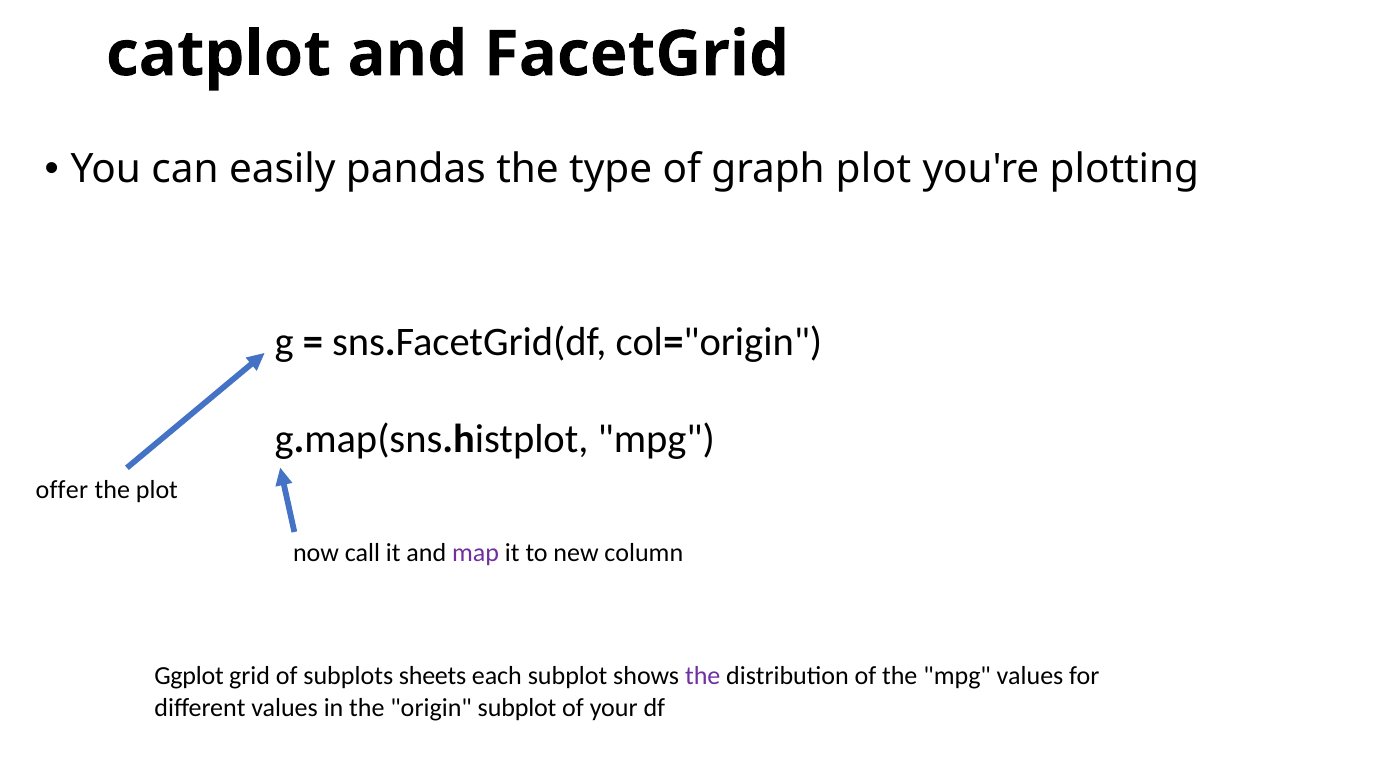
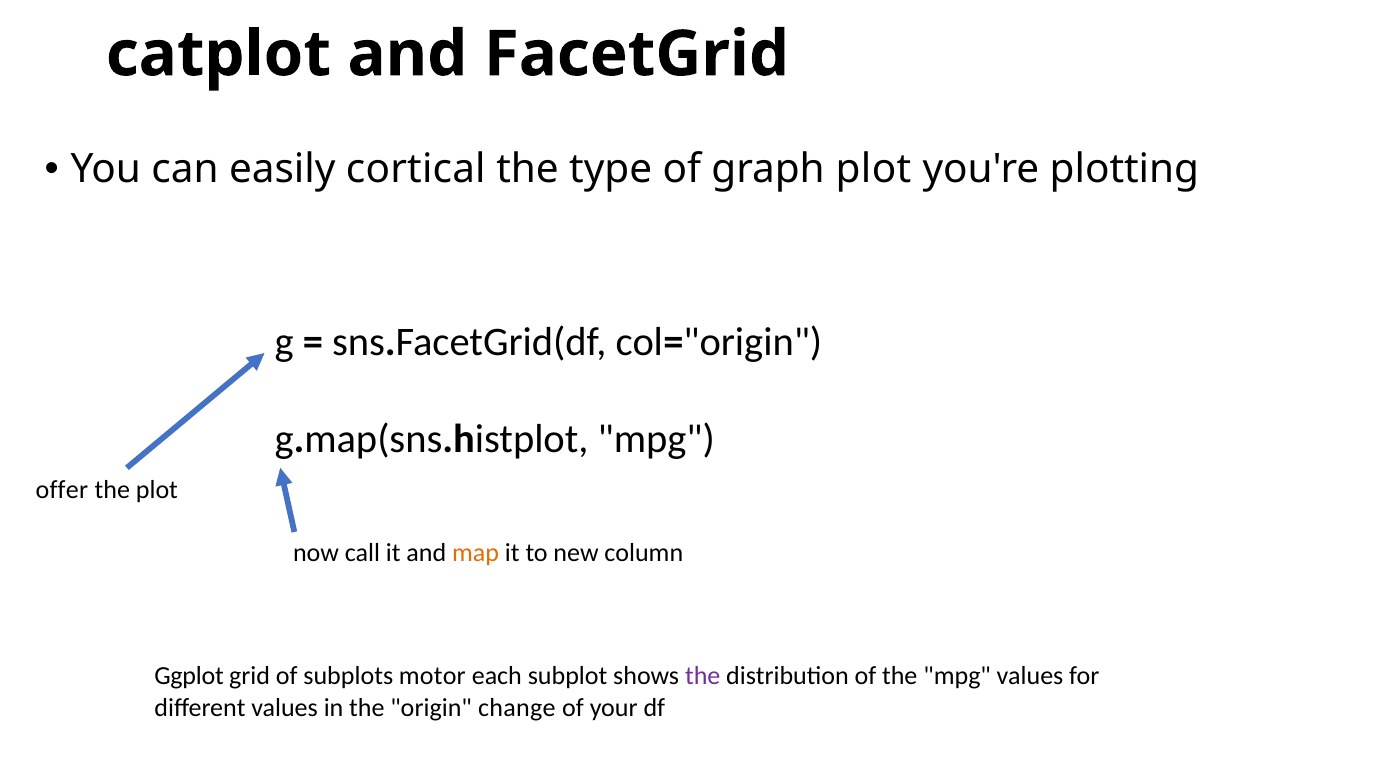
pandas: pandas -> cortical
map colour: purple -> orange
sheets: sheets -> motor
origin subplot: subplot -> change
